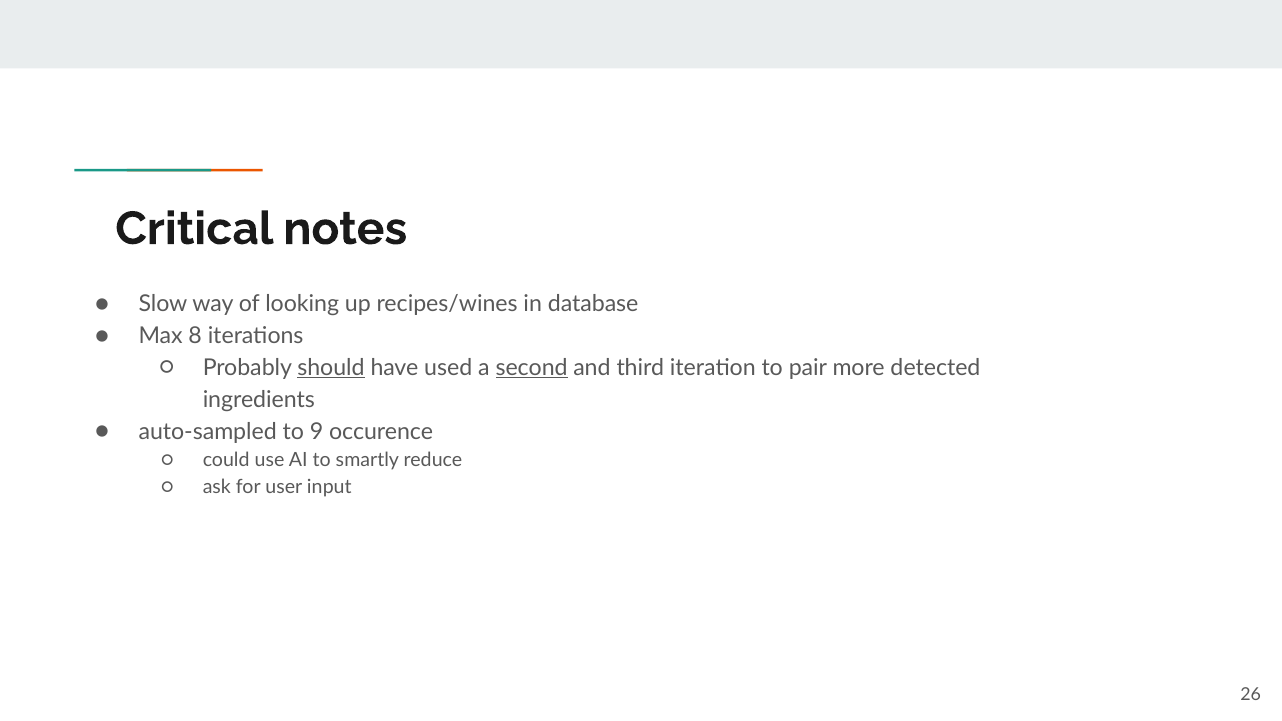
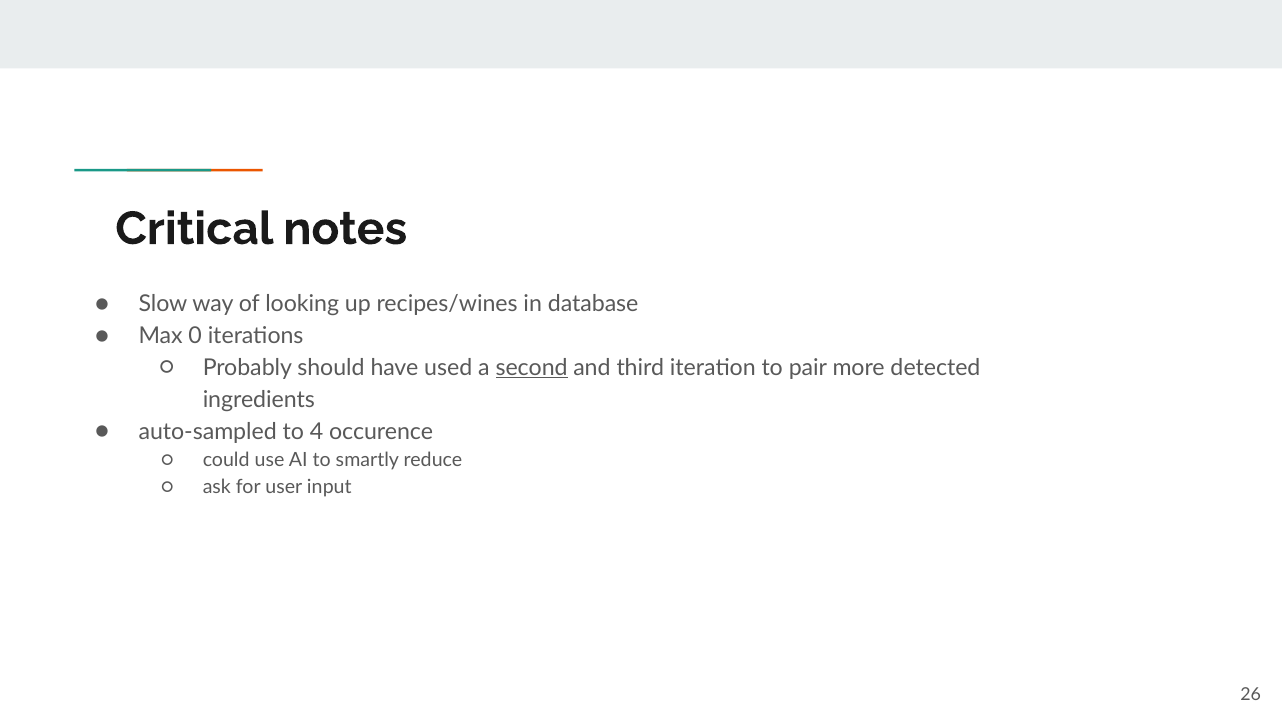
8: 8 -> 0
should underline: present -> none
9: 9 -> 4
